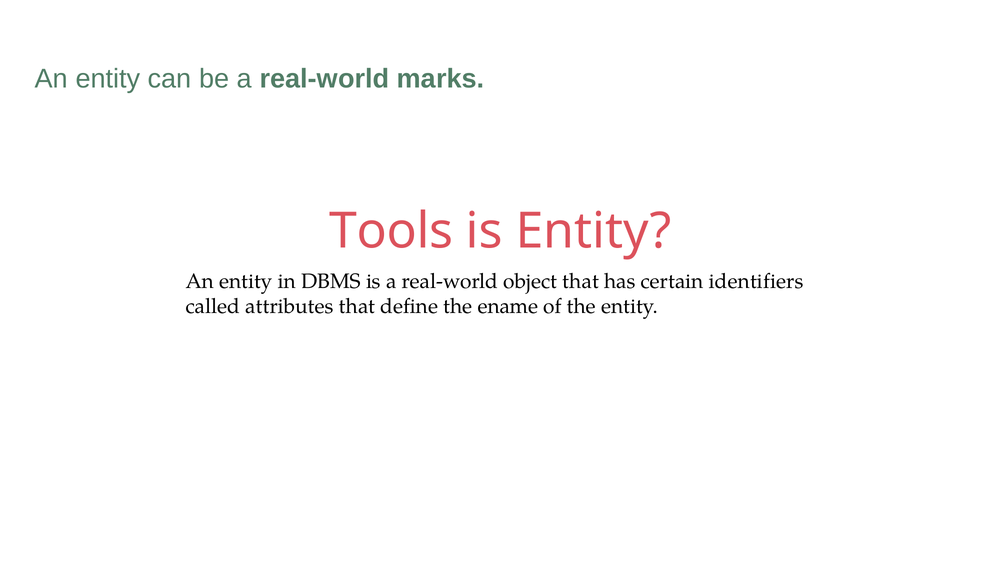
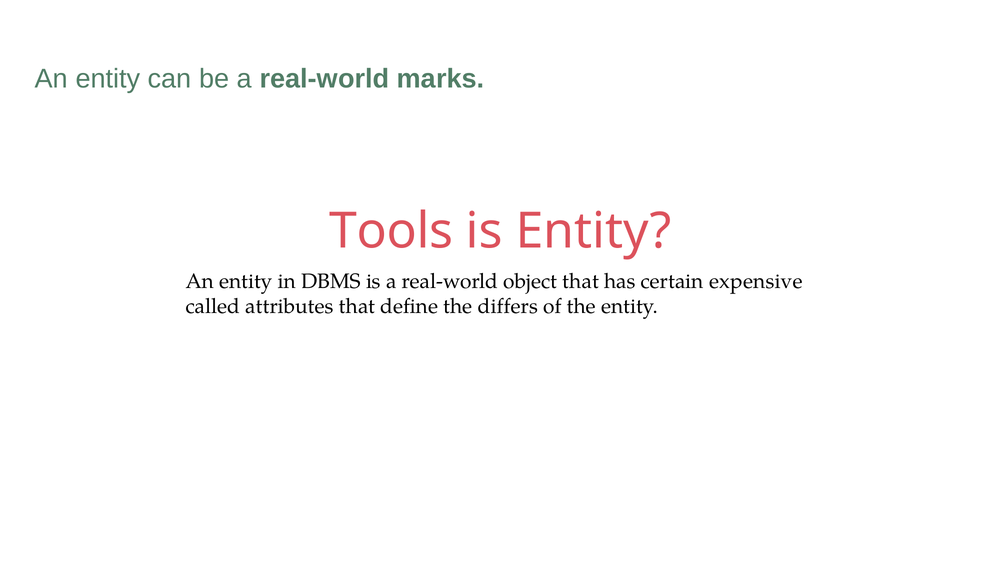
identifiers: identifiers -> expensive
ename: ename -> differs
